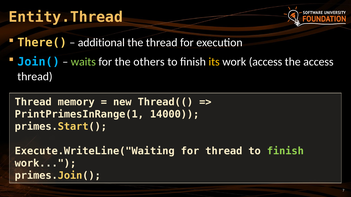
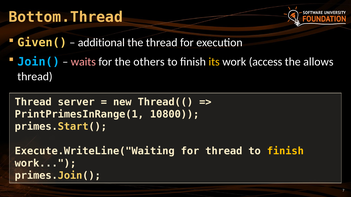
Entity.Thread: Entity.Thread -> Bottom.Thread
There(: There( -> Given(
waits colour: light green -> pink
the access: access -> allows
memory: memory -> server
14000: 14000 -> 10800
finish at (285, 151) colour: light green -> yellow
